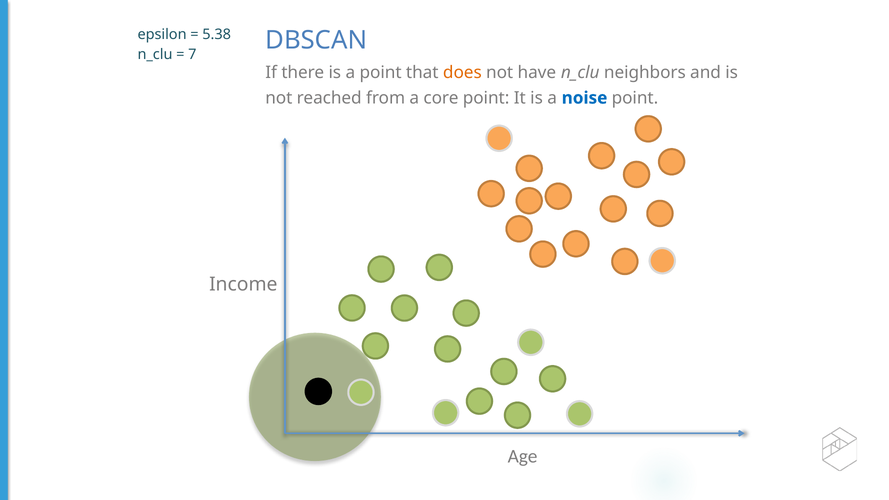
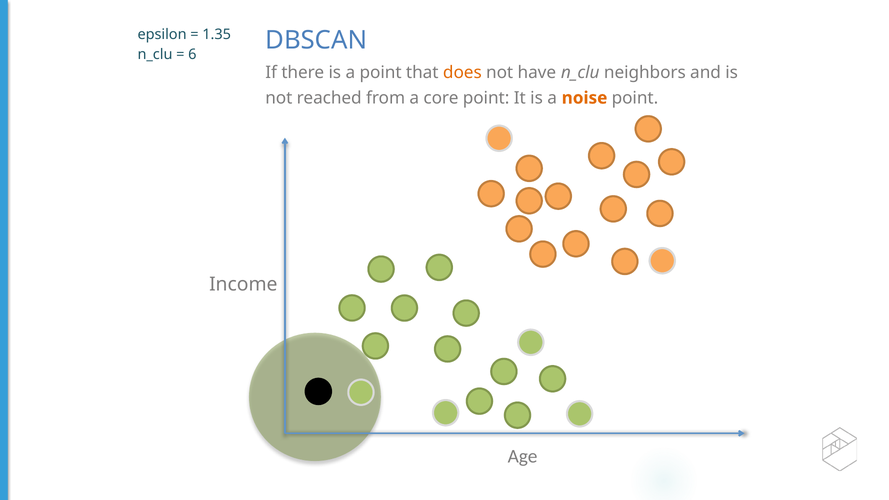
5.38: 5.38 -> 1.35
7: 7 -> 6
noise colour: blue -> orange
